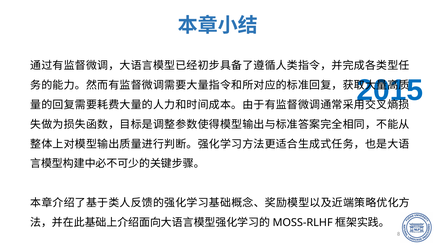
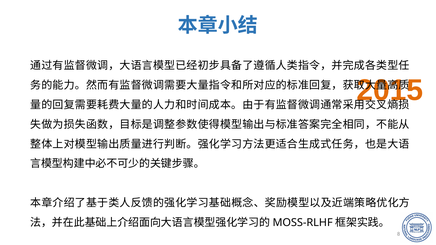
2015 colour: blue -> orange
